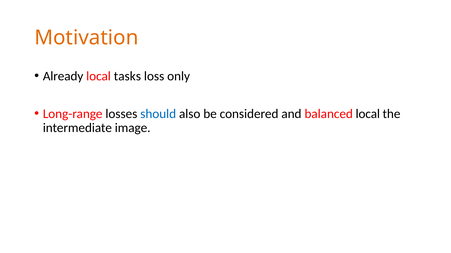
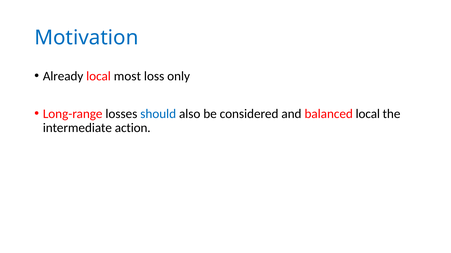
Motivation colour: orange -> blue
tasks: tasks -> most
image: image -> action
